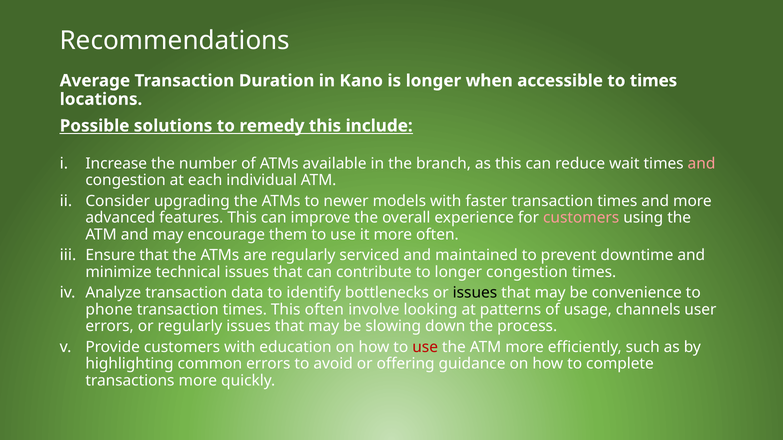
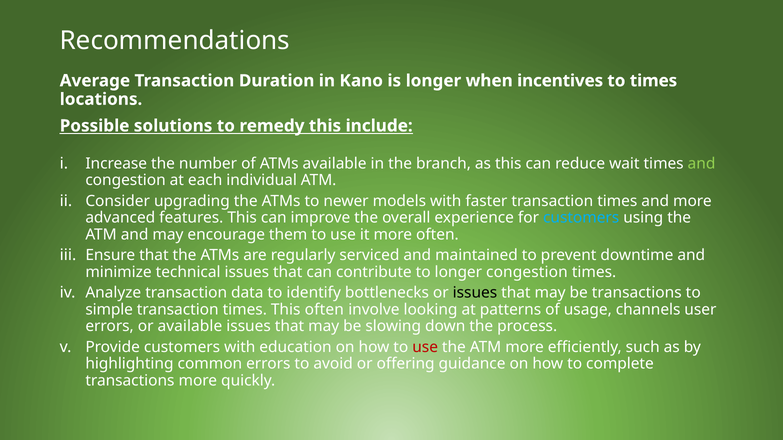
accessible: accessible -> incentives
and at (702, 164) colour: pink -> light green
customers at (581, 218) colour: pink -> light blue
be convenience: convenience -> transactions
phone: phone -> simple
or regularly: regularly -> available
